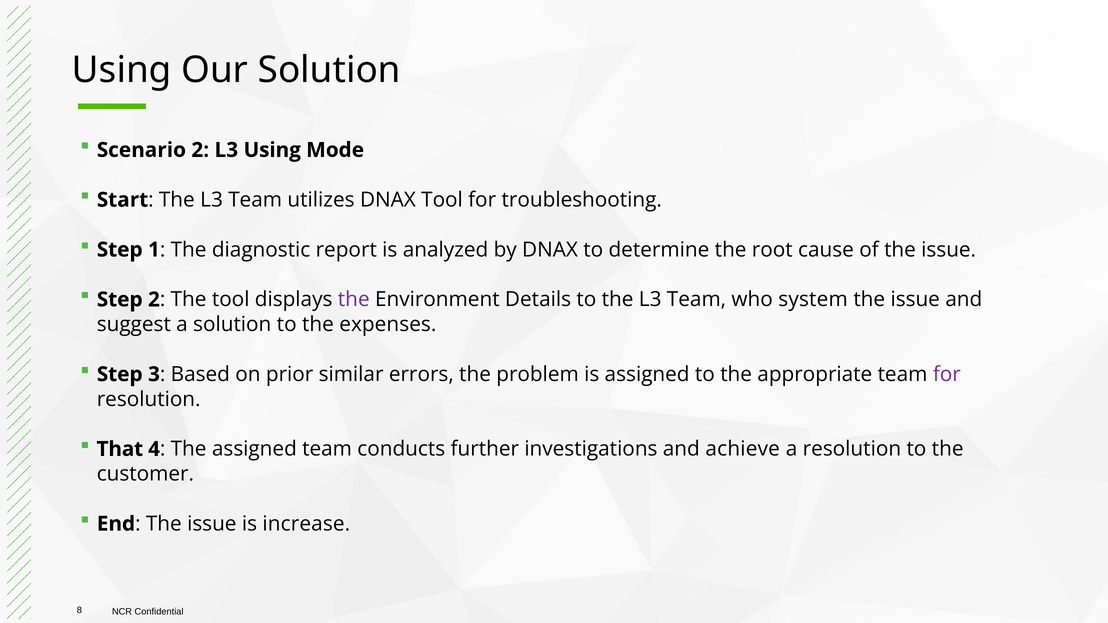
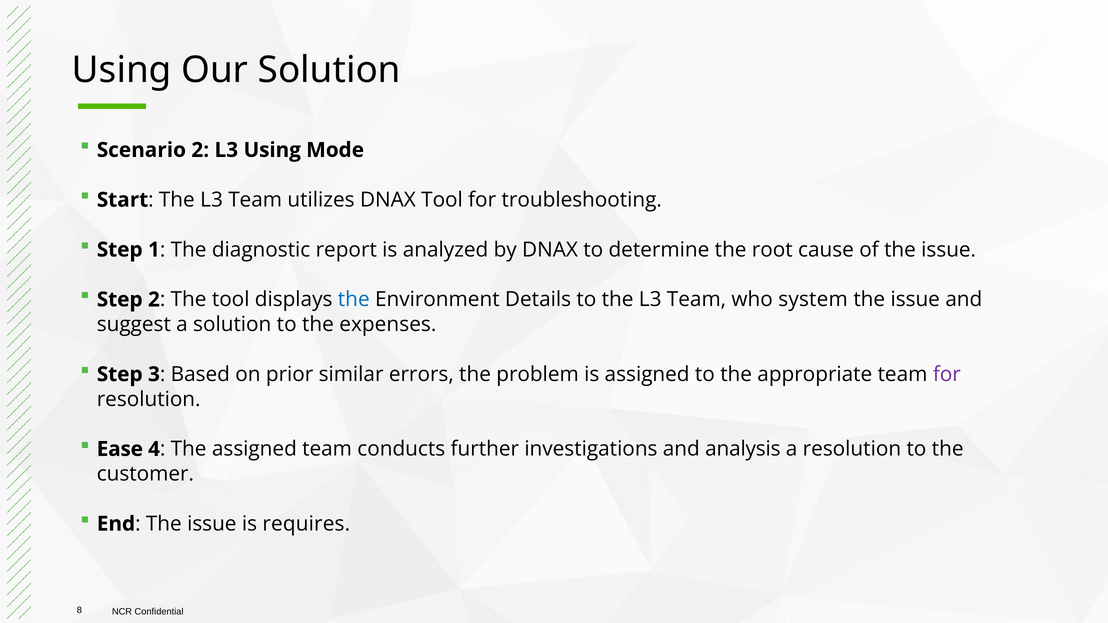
the at (354, 300) colour: purple -> blue
That: That -> Ease
achieve: achieve -> analysis
increase: increase -> requires
